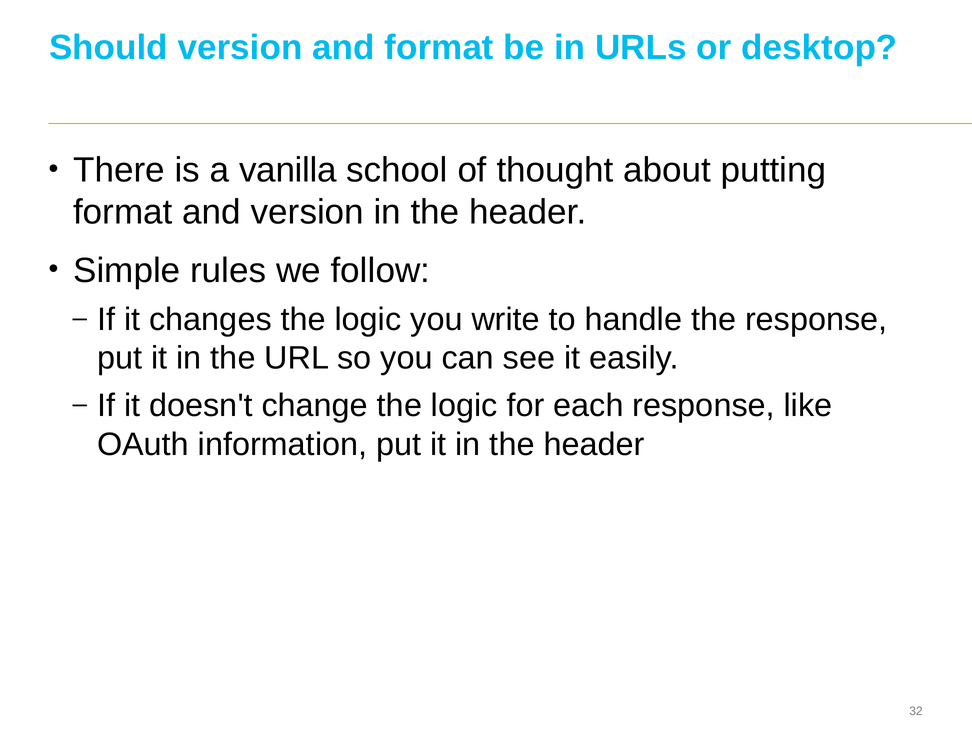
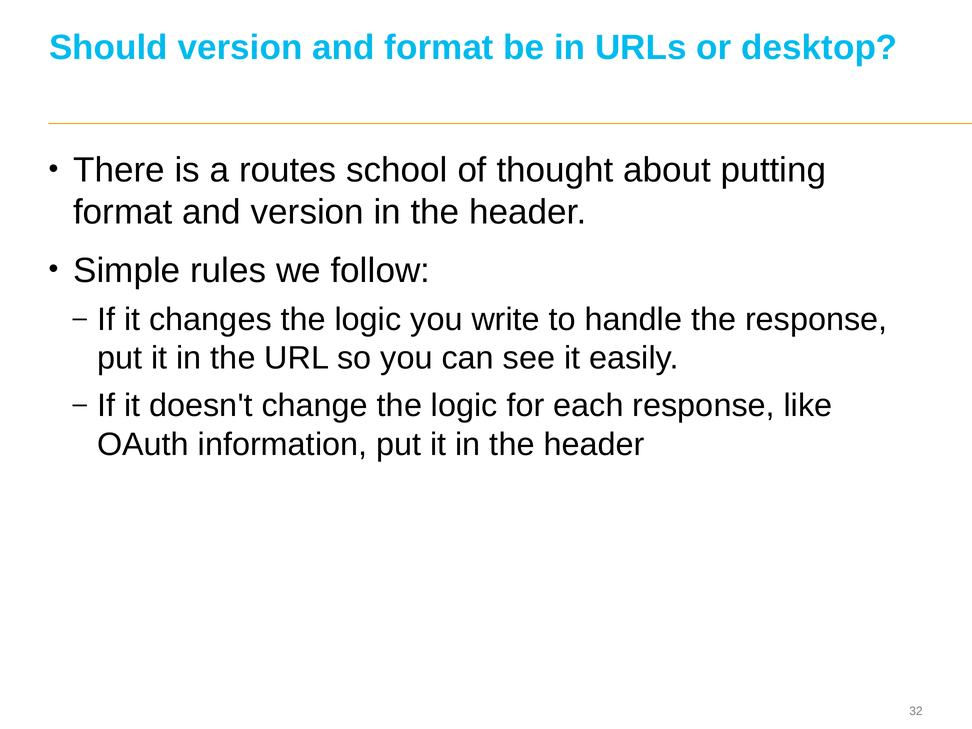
vanilla: vanilla -> routes
